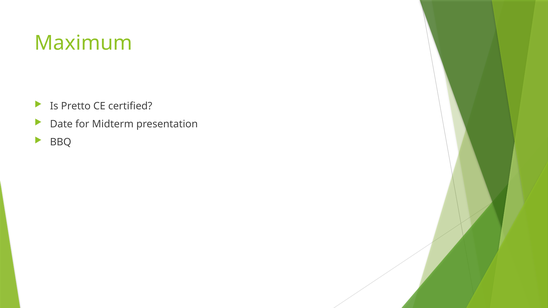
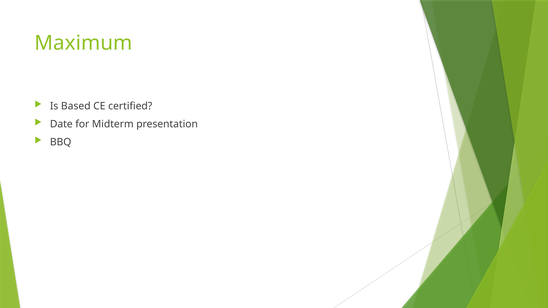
Pretto: Pretto -> Based
